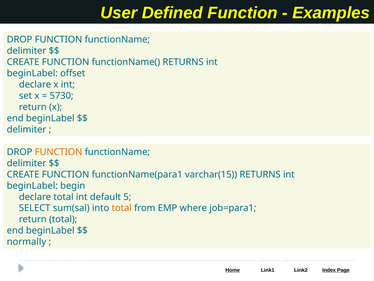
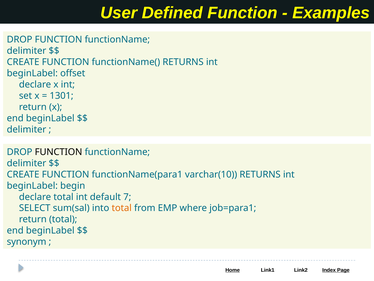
5730: 5730 -> 1301
FUNCTION at (59, 152) colour: orange -> black
varchar(15: varchar(15 -> varchar(10
5: 5 -> 7
normally: normally -> synonym
